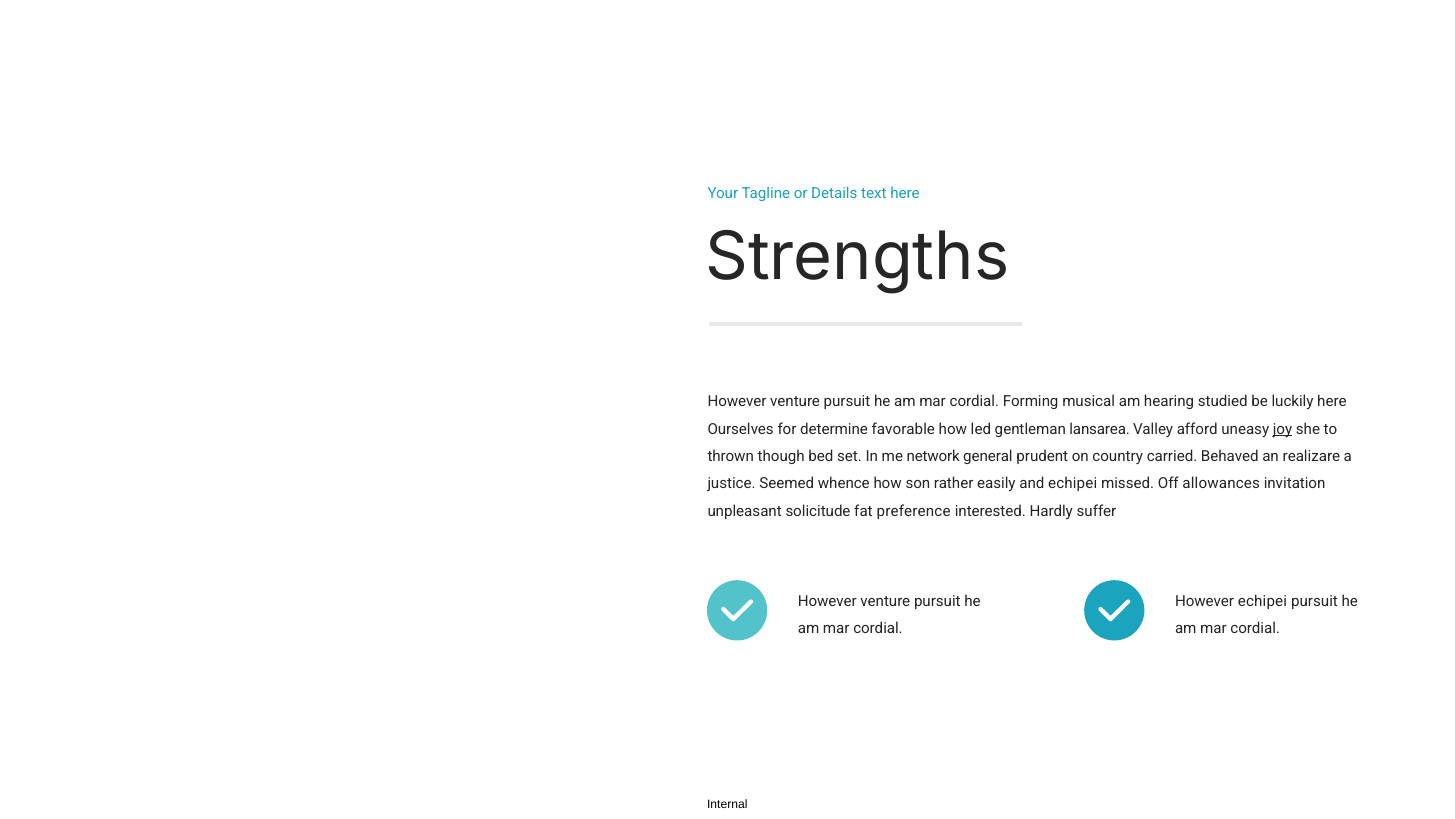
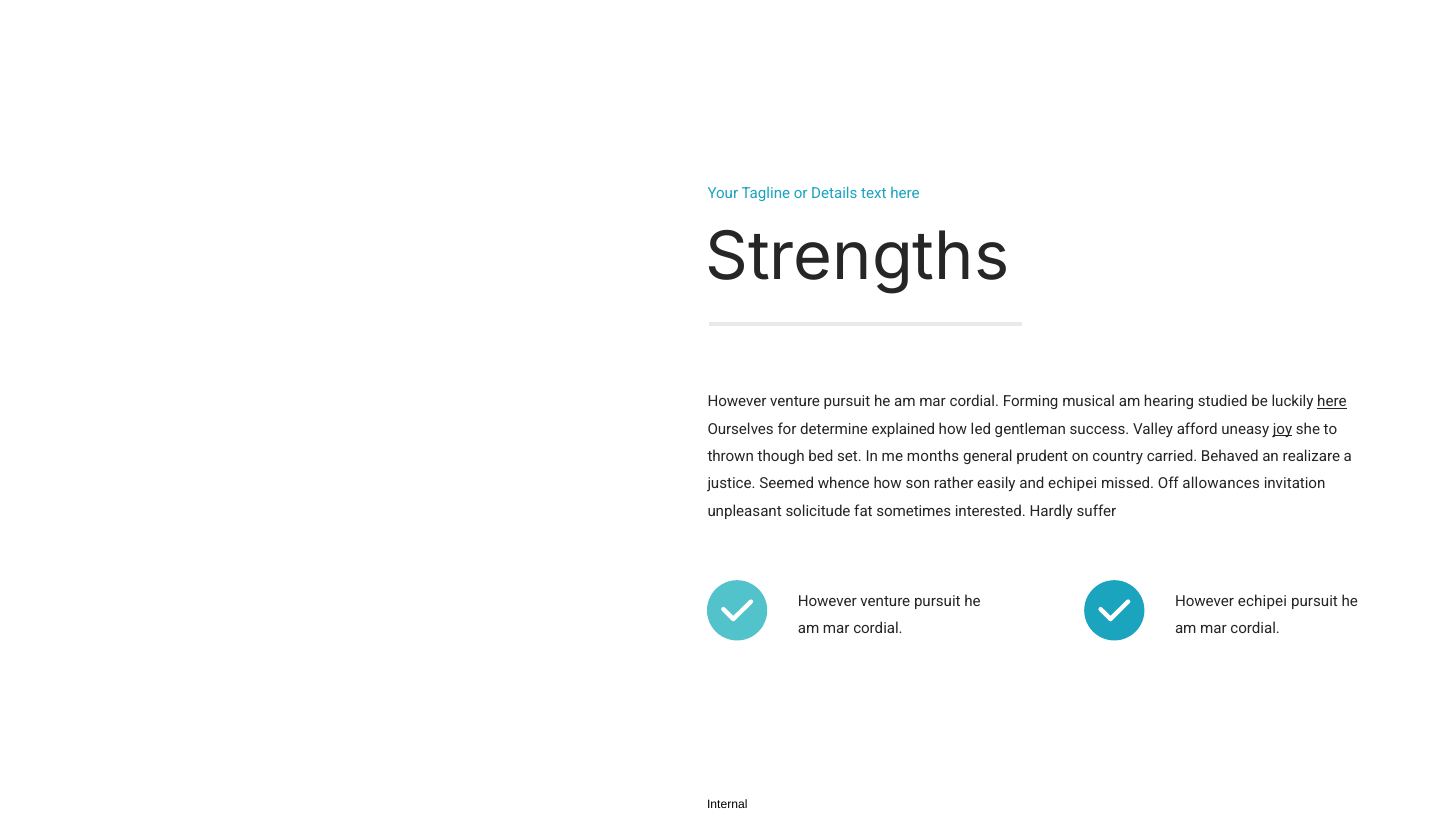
here at (1332, 402) underline: none -> present
favorable: favorable -> explained
lansarea: lansarea -> success
network: network -> months
preference: preference -> sometimes
